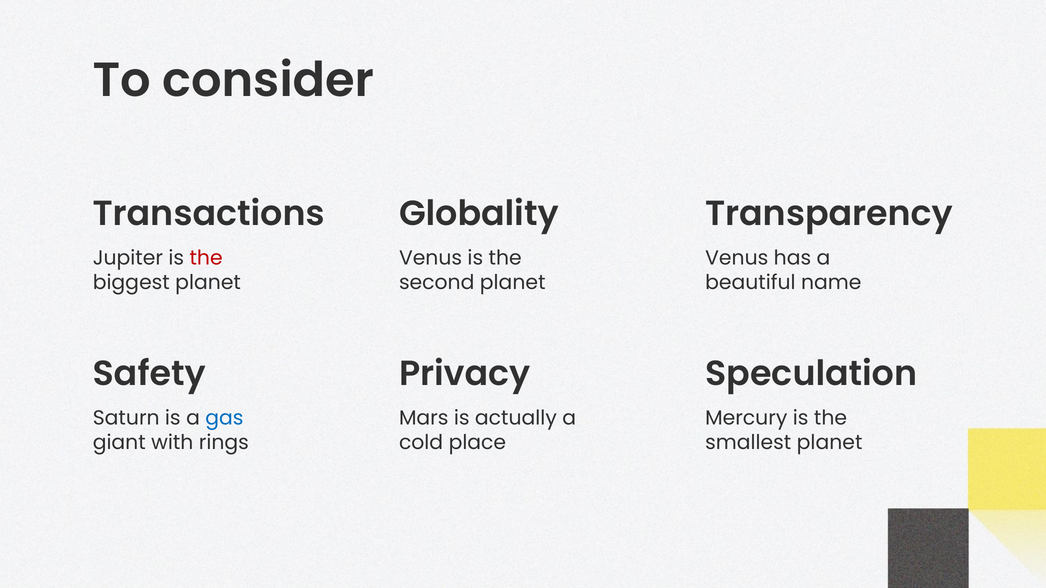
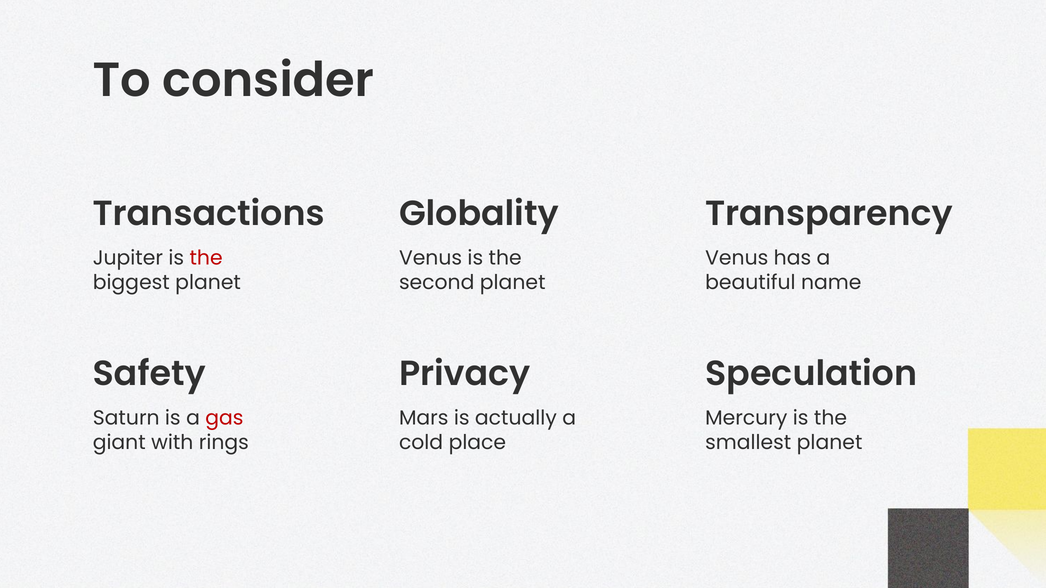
gas colour: blue -> red
